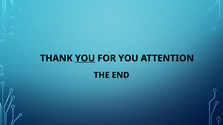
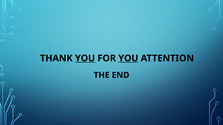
YOU at (128, 58) underline: none -> present
